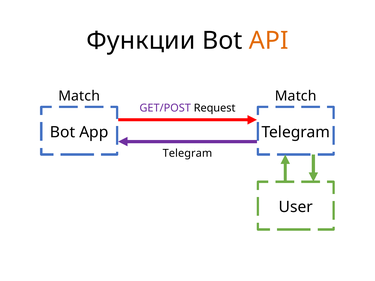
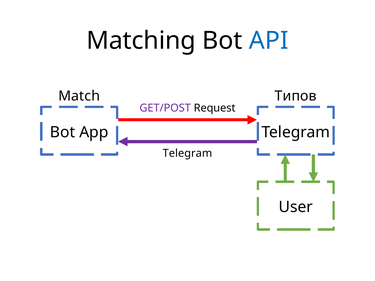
Функции: Функции -> Matching
API colour: orange -> blue
Match at (296, 96): Match -> Типов
